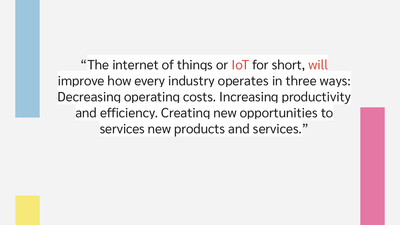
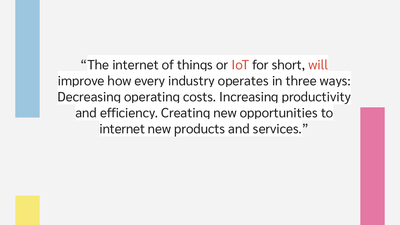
services at (122, 129): services -> internet
